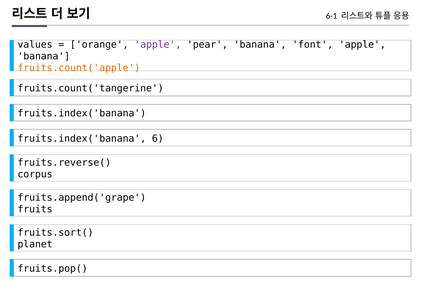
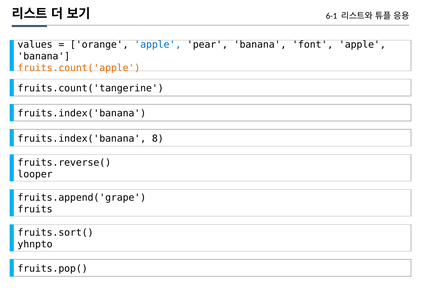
apple at (158, 44) colour: purple -> blue
6: 6 -> 8
corpus: corpus -> looper
planet: planet -> yhnpto
